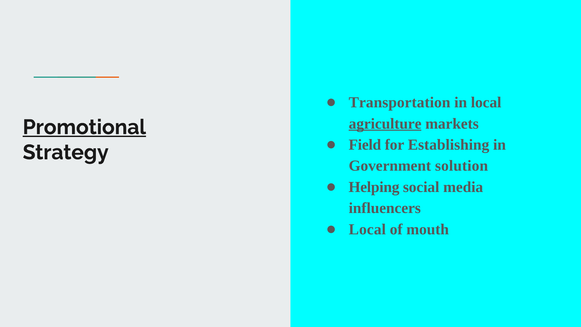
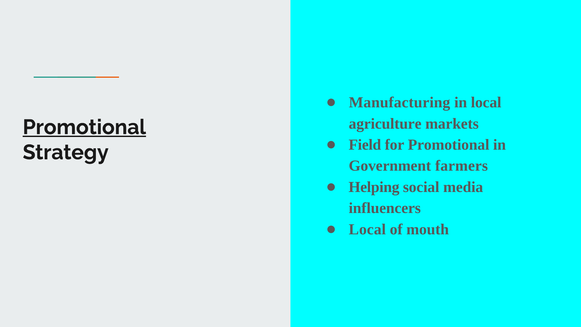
Transportation: Transportation -> Manufacturing
agriculture underline: present -> none
for Establishing: Establishing -> Promotional
solution: solution -> farmers
